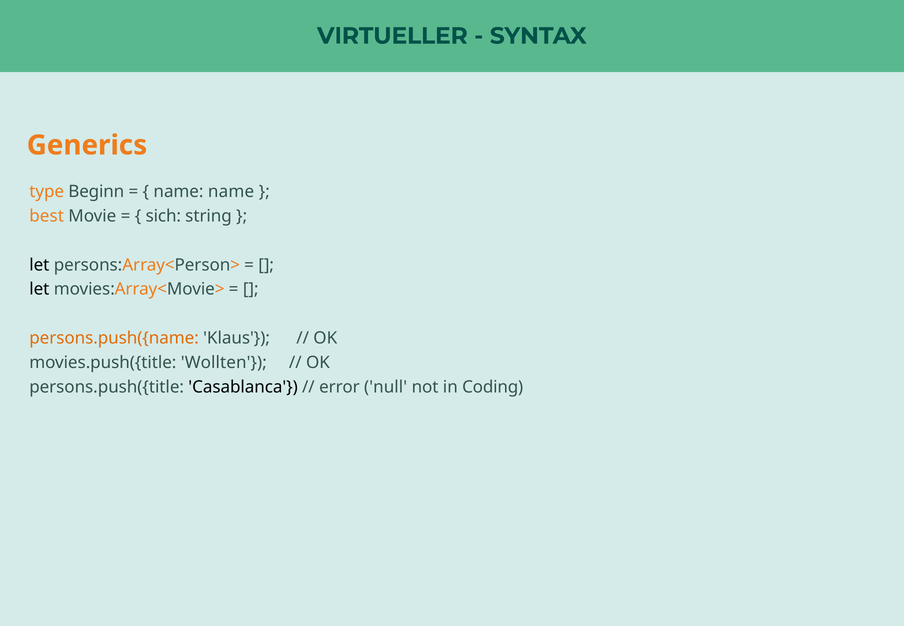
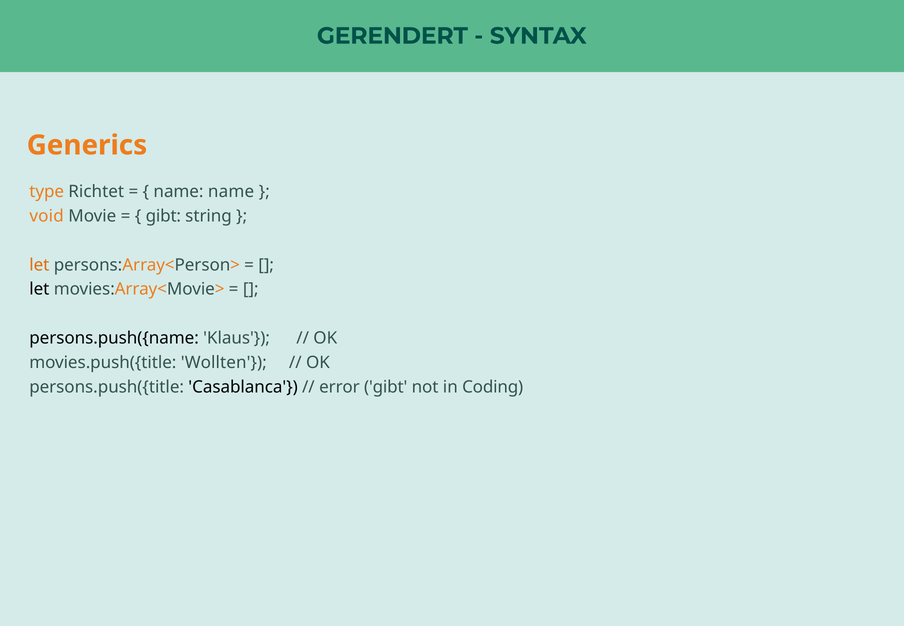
VIRTUELLER: VIRTUELLER -> GERENDERT
Beginn: Beginn -> Richtet
best: best -> void
sich at (163, 216): sich -> gibt
let at (39, 265) colour: black -> orange
persons.push({name colour: orange -> black
error null: null -> gibt
